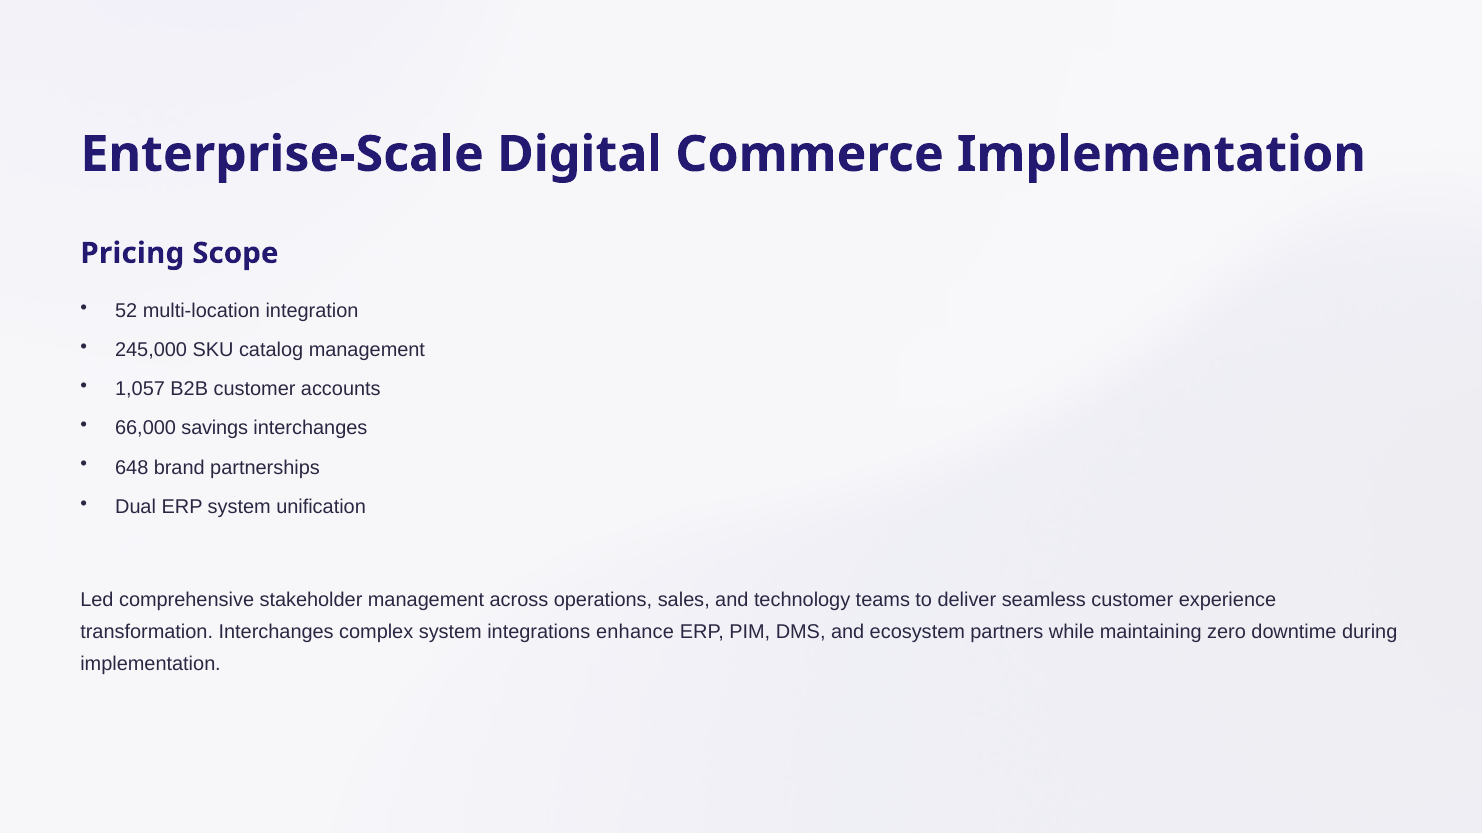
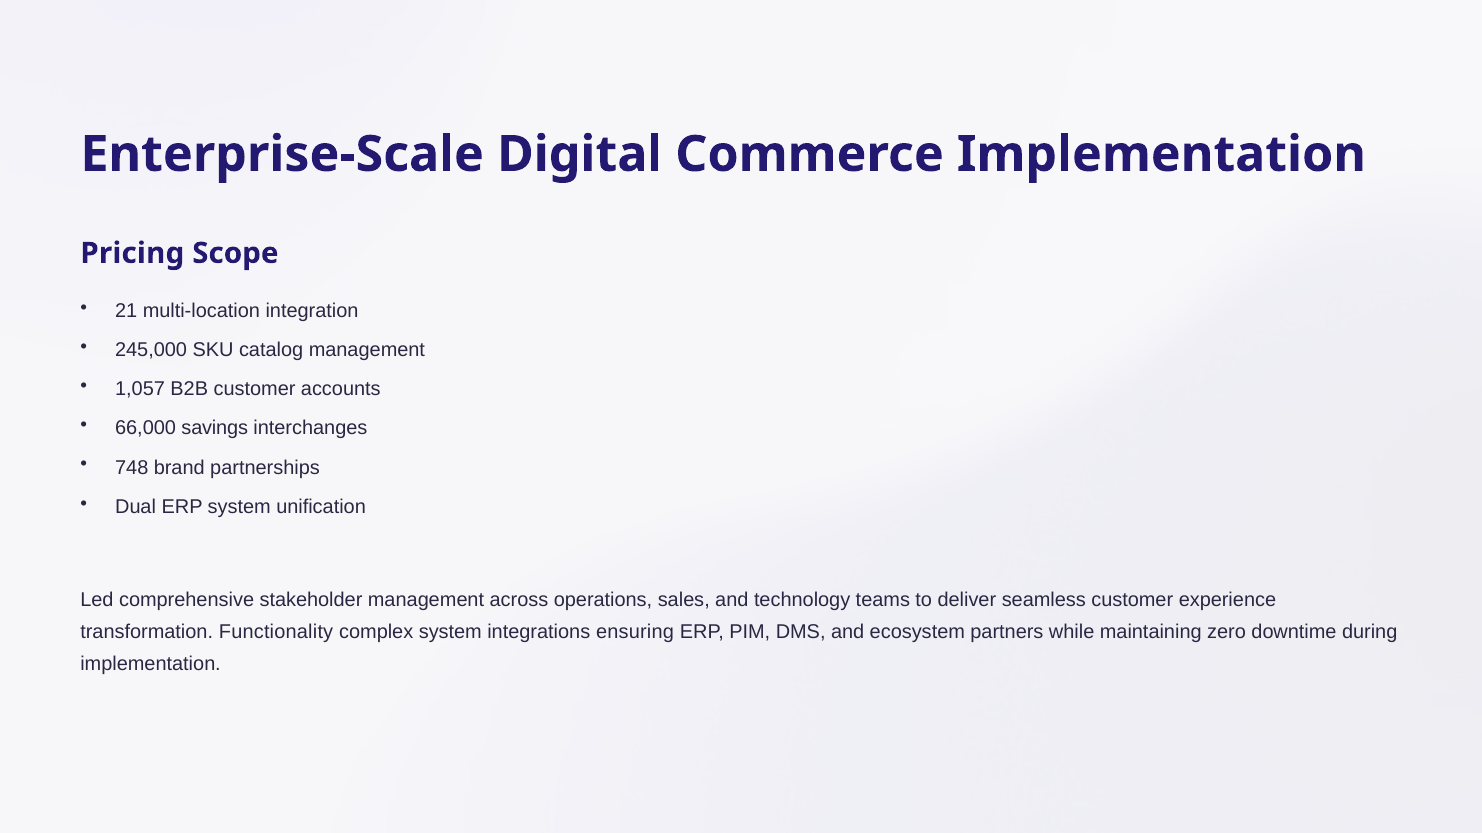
52: 52 -> 21
648: 648 -> 748
transformation Interchanges: Interchanges -> Functionality
enhance: enhance -> ensuring
